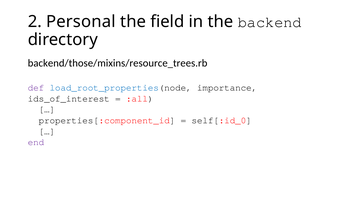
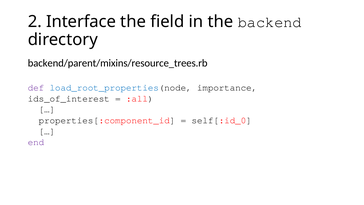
Personal: Personal -> Interface
backend/those/mixins/resource_trees.rb: backend/those/mixins/resource_trees.rb -> backend/parent/mixins/resource_trees.rb
